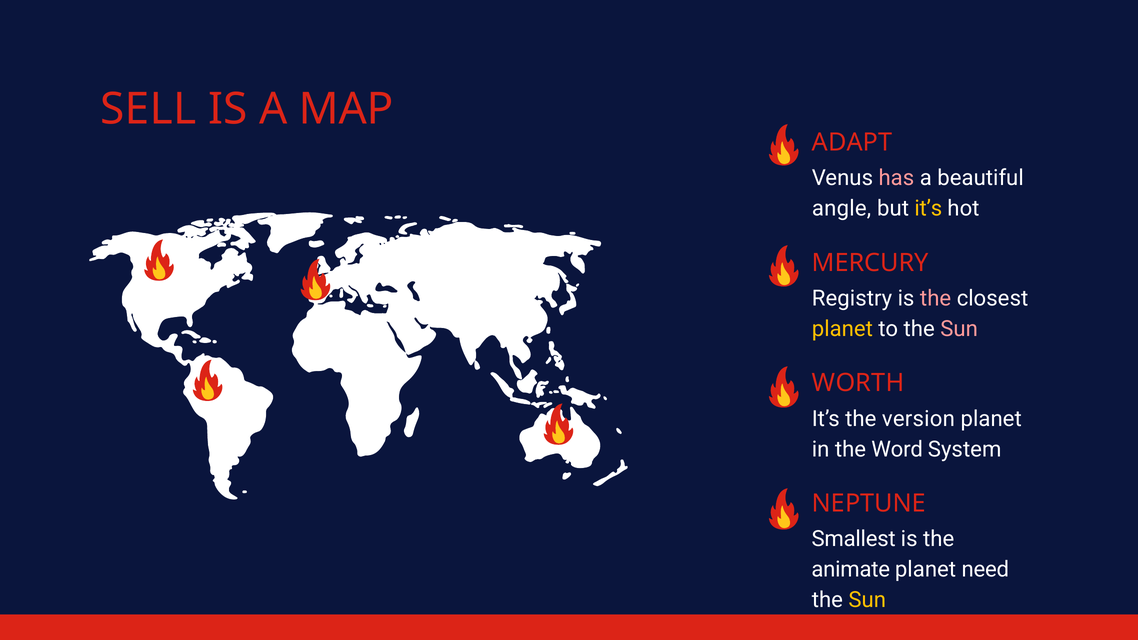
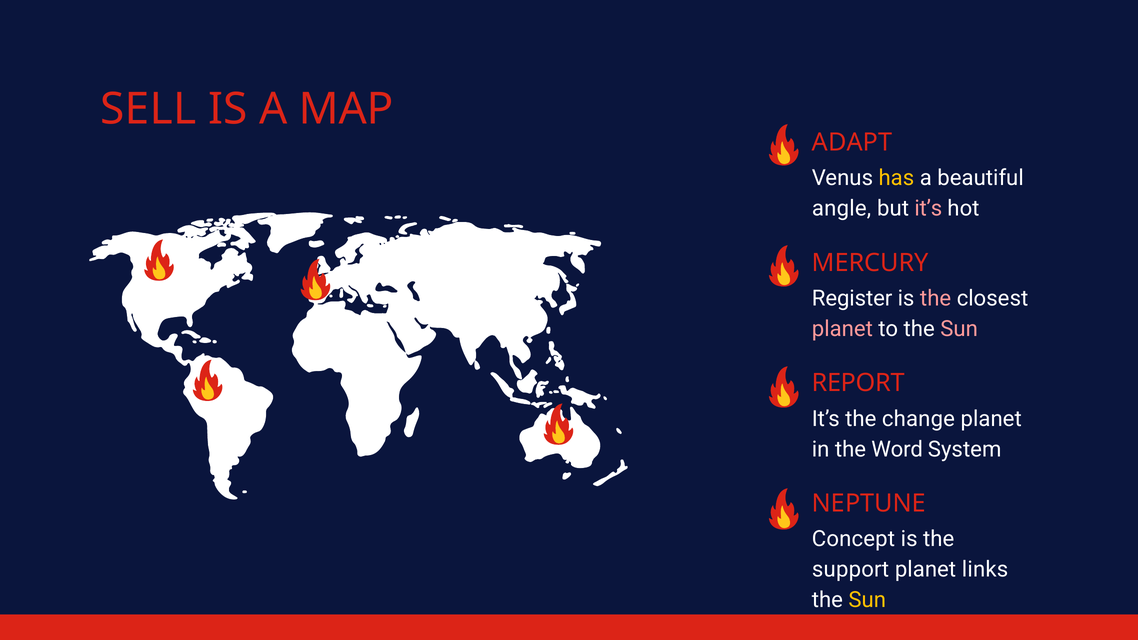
has colour: pink -> yellow
it’s at (928, 209) colour: yellow -> pink
Registry: Registry -> Register
planet at (842, 329) colour: yellow -> pink
WORTH: WORTH -> REPORT
version: version -> change
Smallest: Smallest -> Concept
animate: animate -> support
need: need -> links
